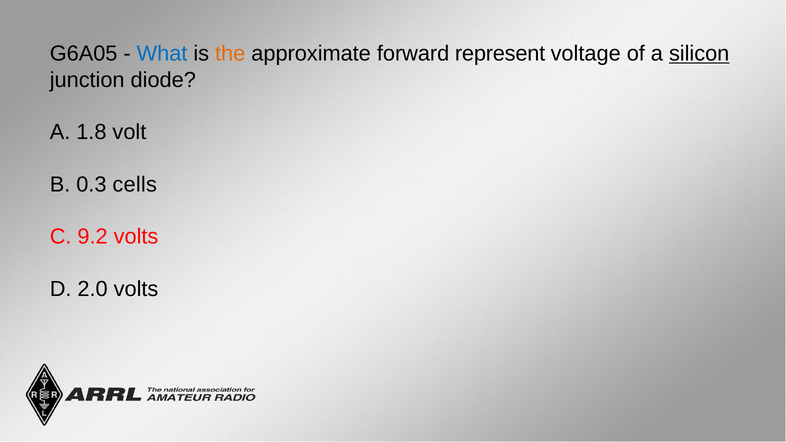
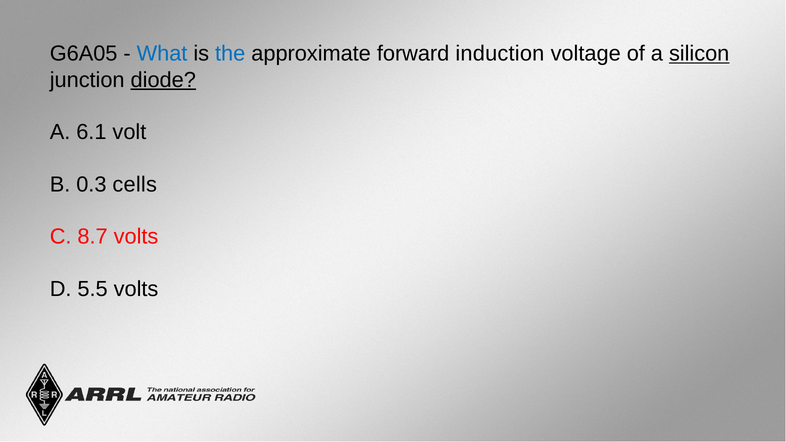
the colour: orange -> blue
represent: represent -> induction
diode underline: none -> present
1.8: 1.8 -> 6.1
9.2: 9.2 -> 8.7
2.0: 2.0 -> 5.5
